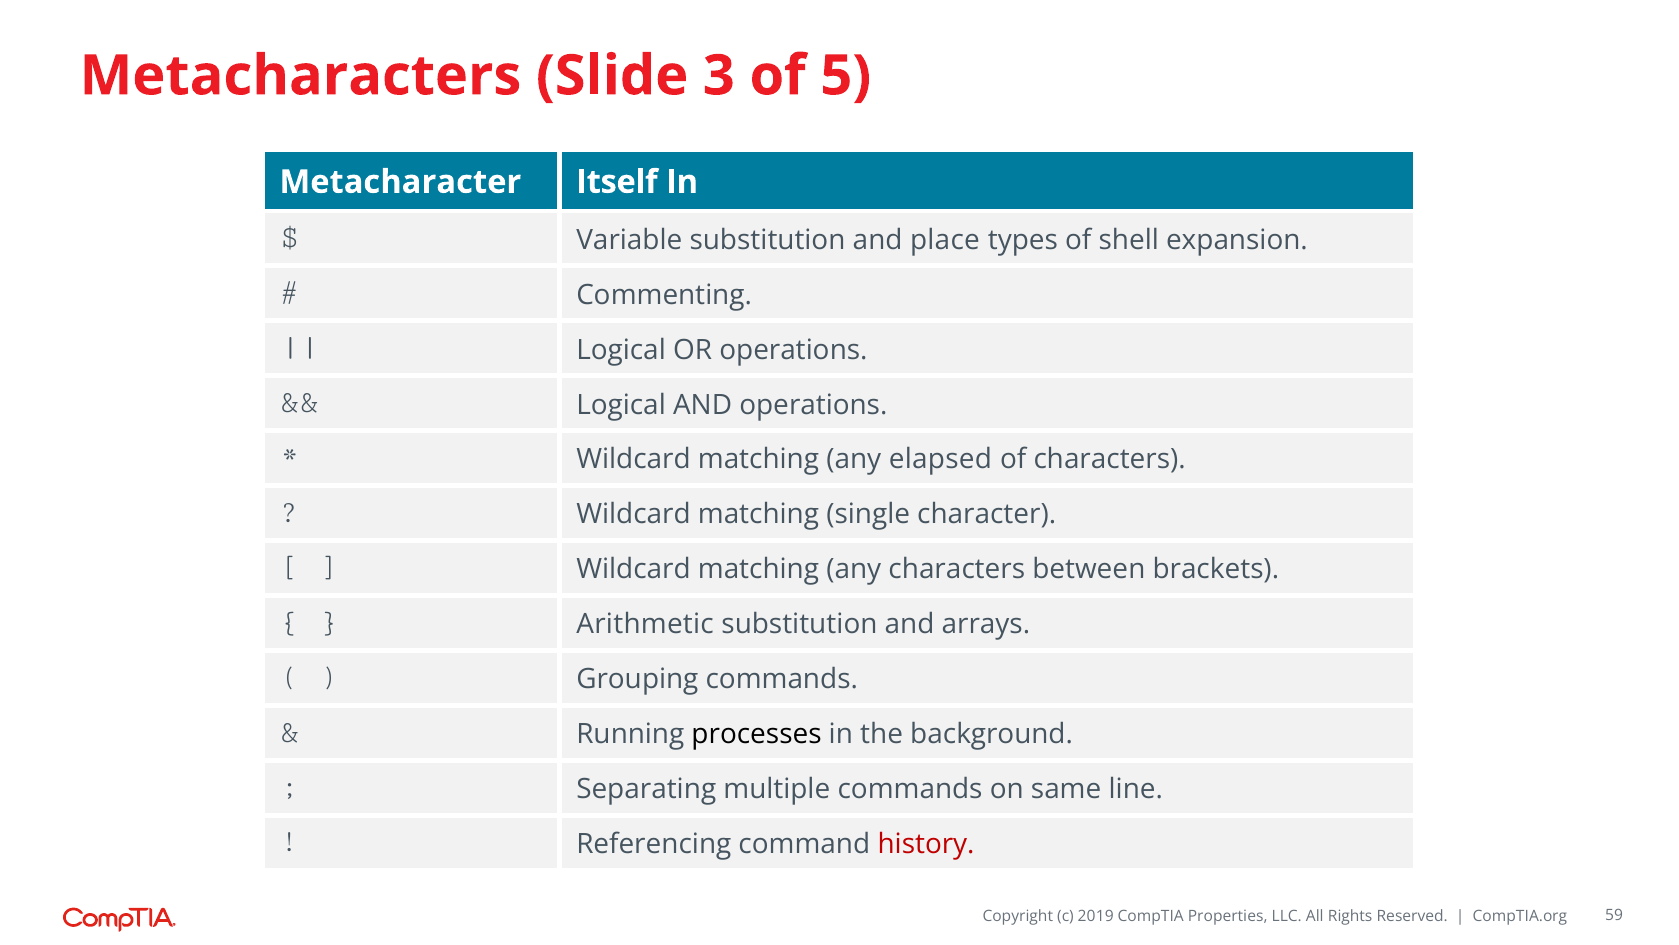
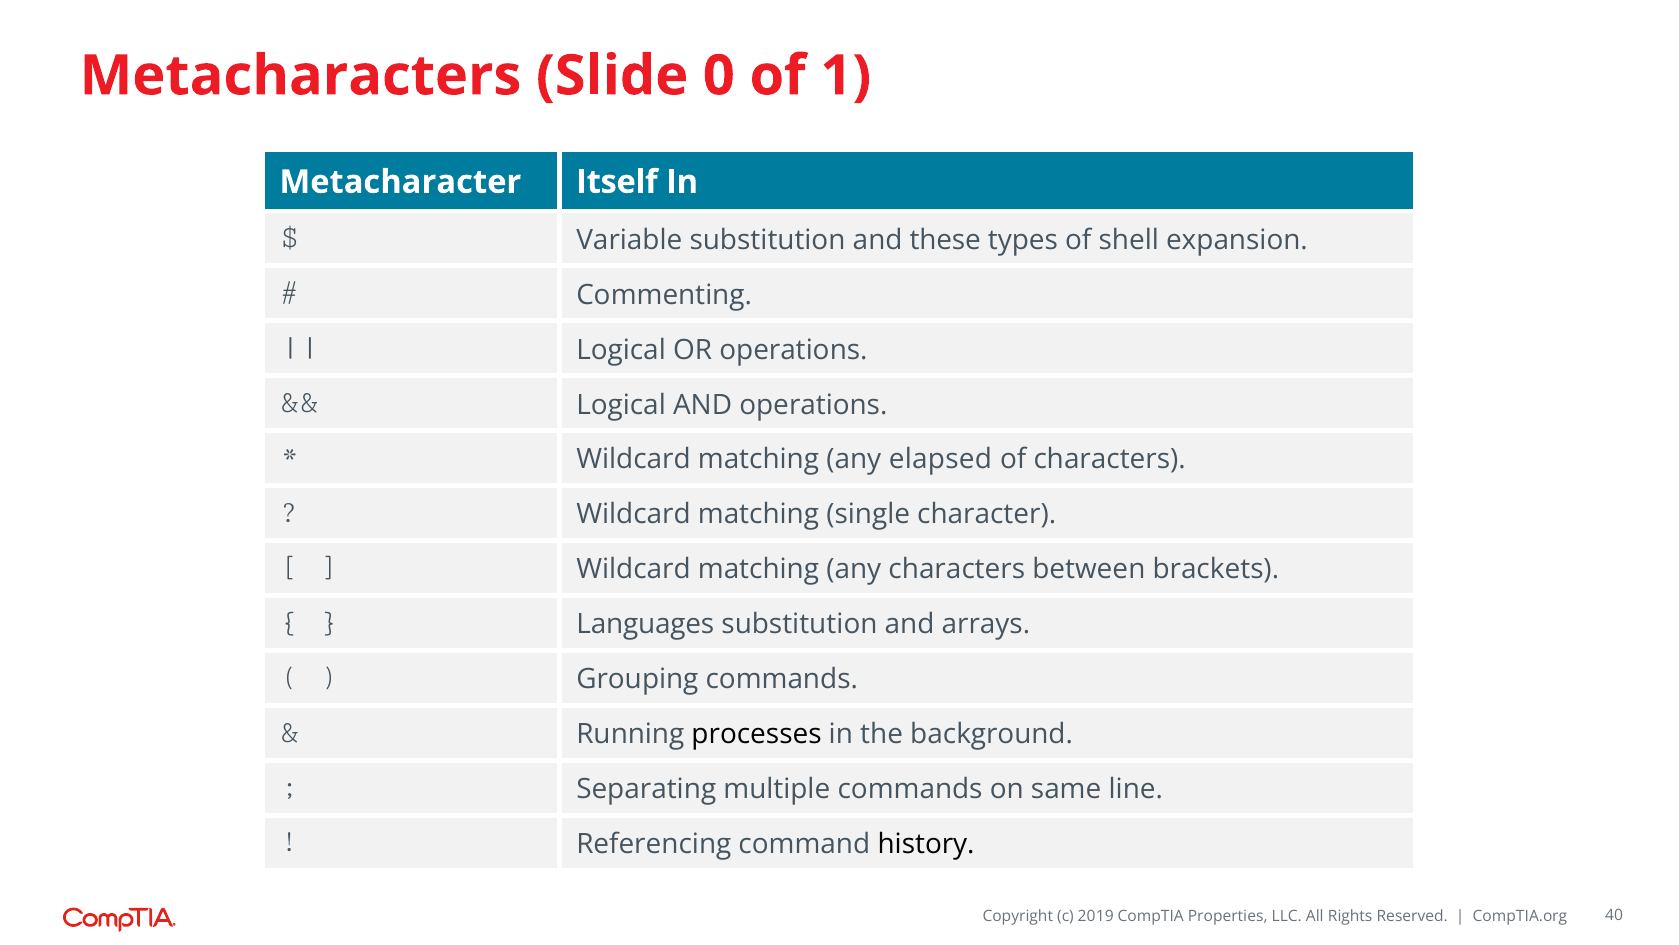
3: 3 -> 0
5: 5 -> 1
place: place -> these
Arithmetic: Arithmetic -> Languages
history colour: red -> black
59: 59 -> 40
